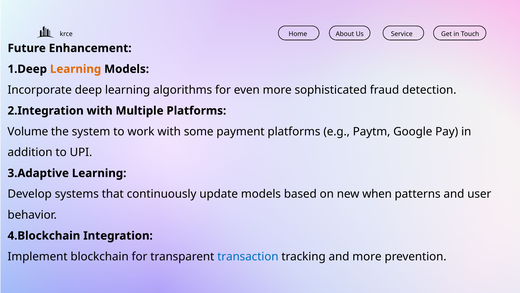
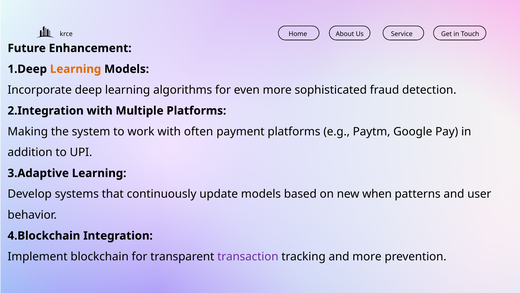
Volume: Volume -> Making
some: some -> often
transaction colour: blue -> purple
